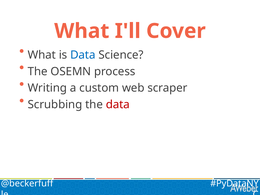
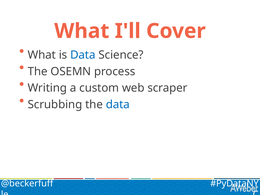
data at (118, 105) colour: red -> blue
